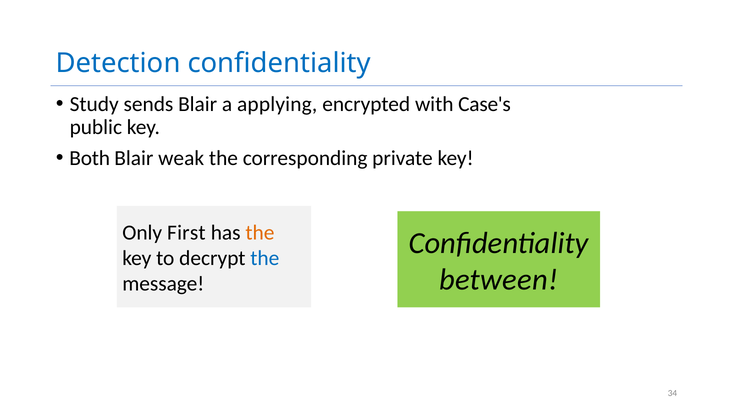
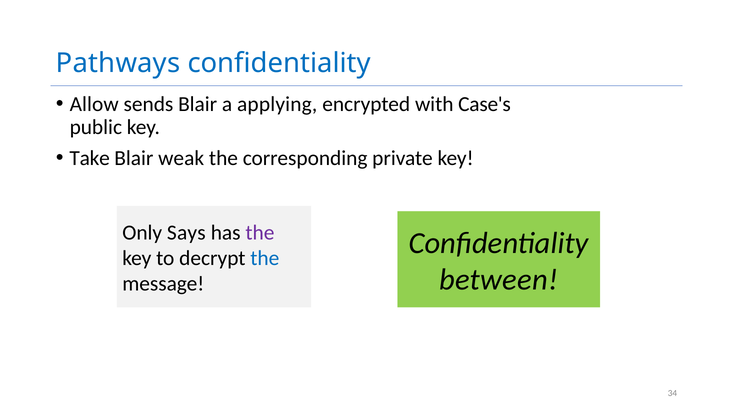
Detection: Detection -> Pathways
Study: Study -> Allow
Both: Both -> Take
First: First -> Says
the at (260, 233) colour: orange -> purple
